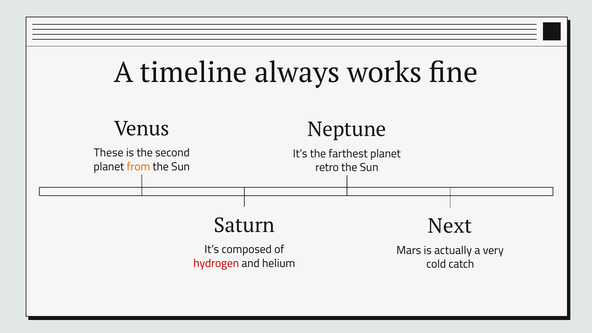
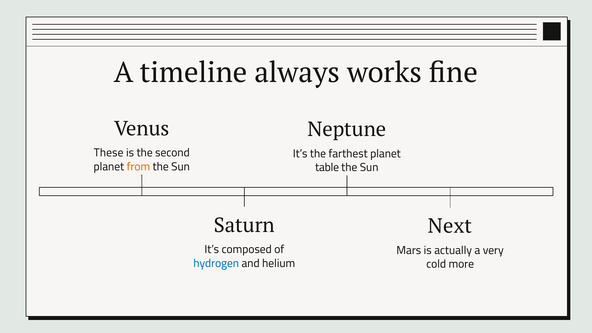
retro: retro -> table
hydrogen colour: red -> blue
catch: catch -> more
